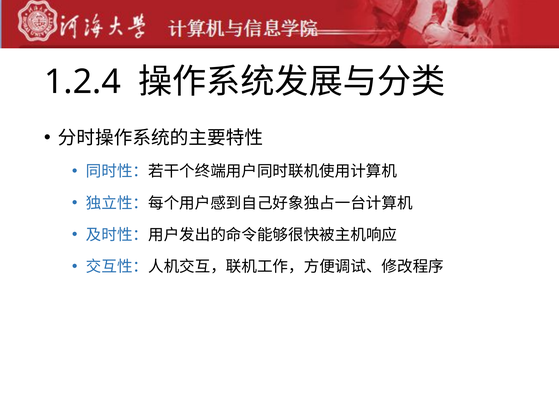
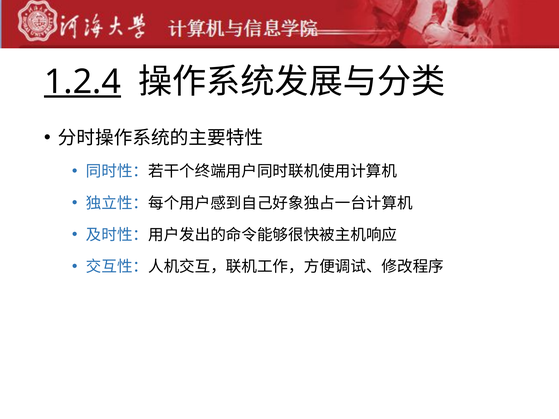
1.2.4 underline: none -> present
